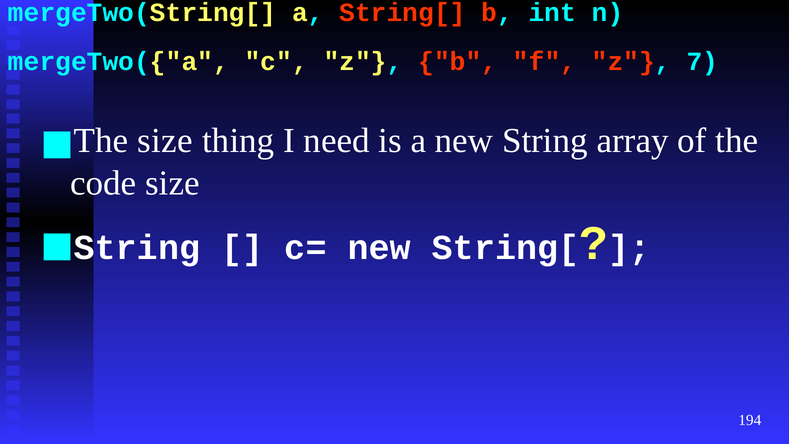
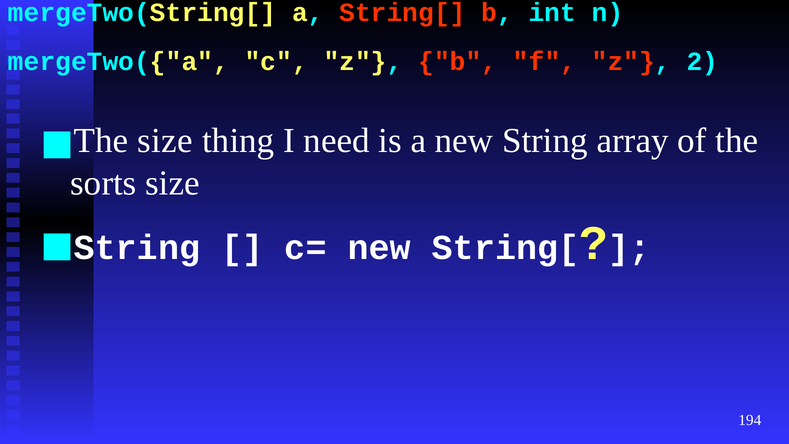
7: 7 -> 2
code: code -> sorts
